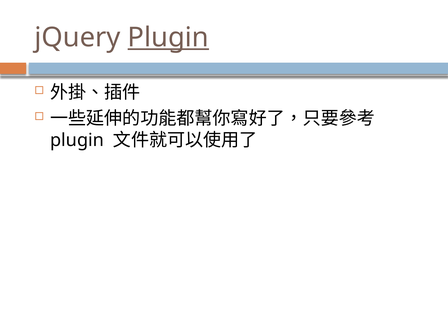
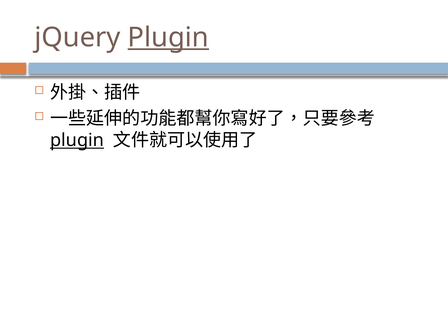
plugin at (77, 140) underline: none -> present
